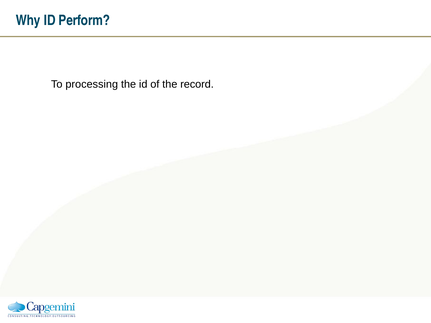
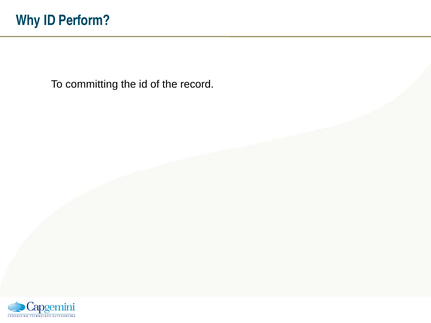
processing: processing -> committing
